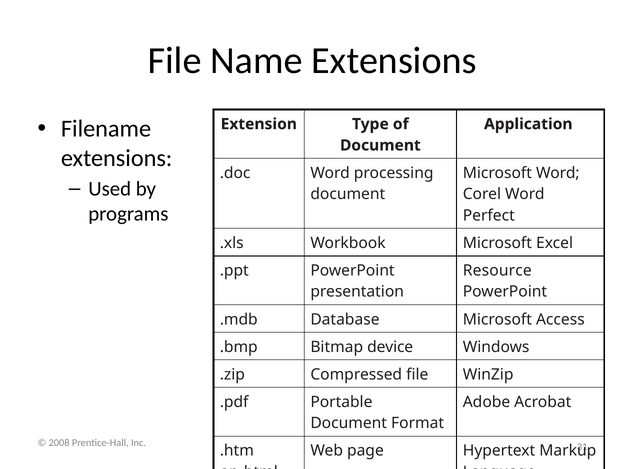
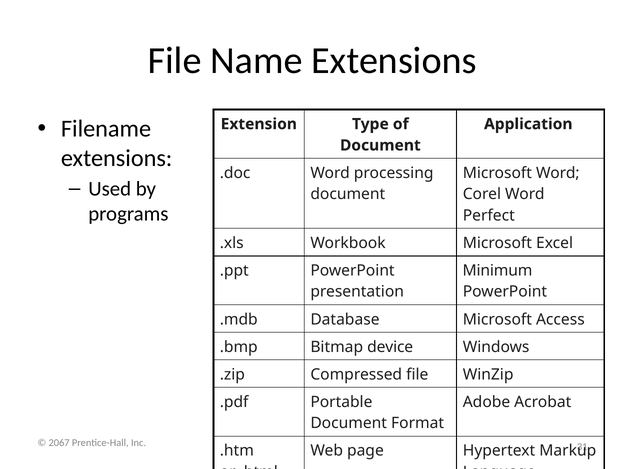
Resource: Resource -> Minimum
2008: 2008 -> 2067
